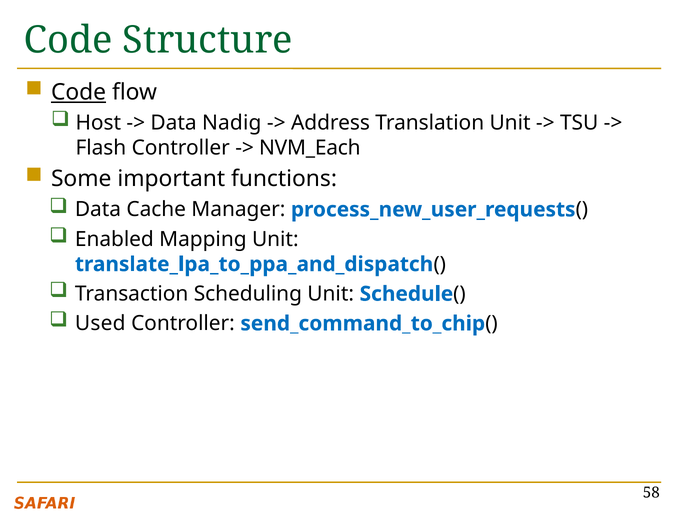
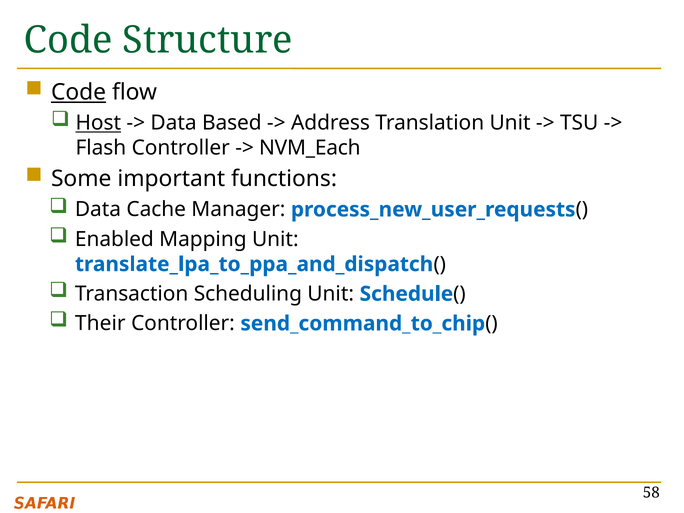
Host underline: none -> present
Nadig: Nadig -> Based
Used: Used -> Their
